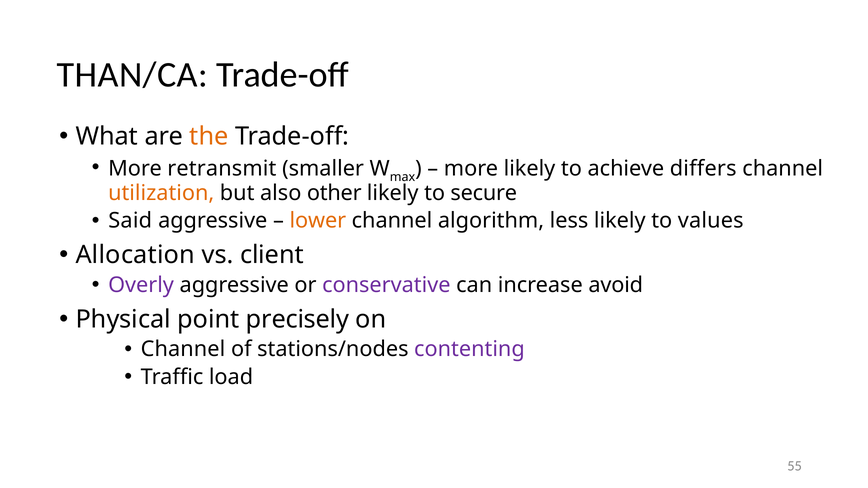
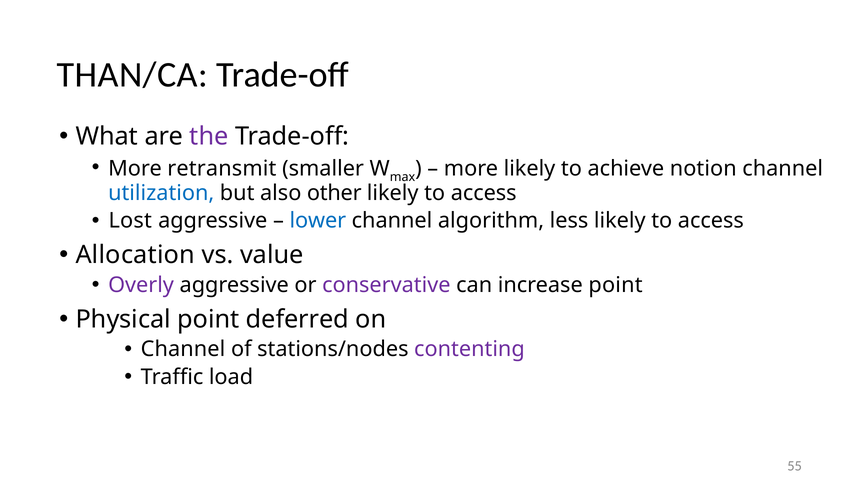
the colour: orange -> purple
differs: differs -> notion
utilization colour: orange -> blue
secure at (484, 193): secure -> access
Said: Said -> Lost
lower colour: orange -> blue
less likely to values: values -> access
client: client -> value
increase avoid: avoid -> point
precisely: precisely -> deferred
